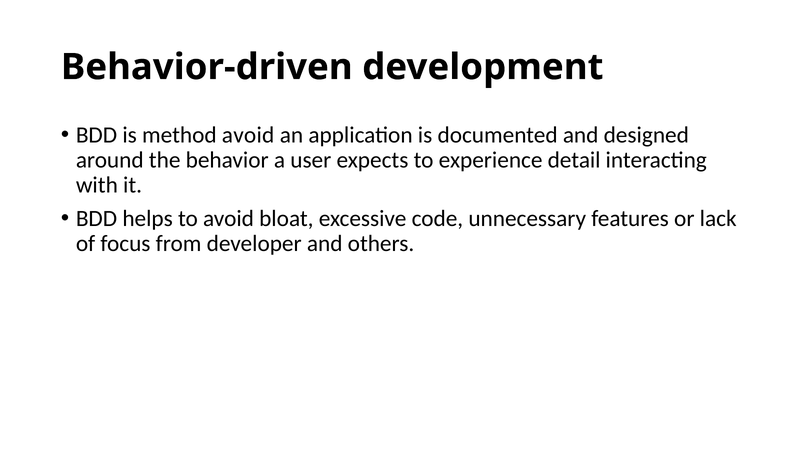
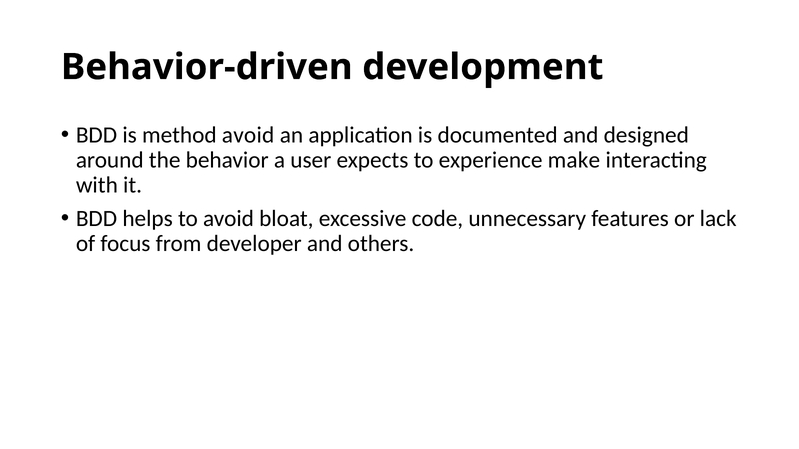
detail: detail -> make
